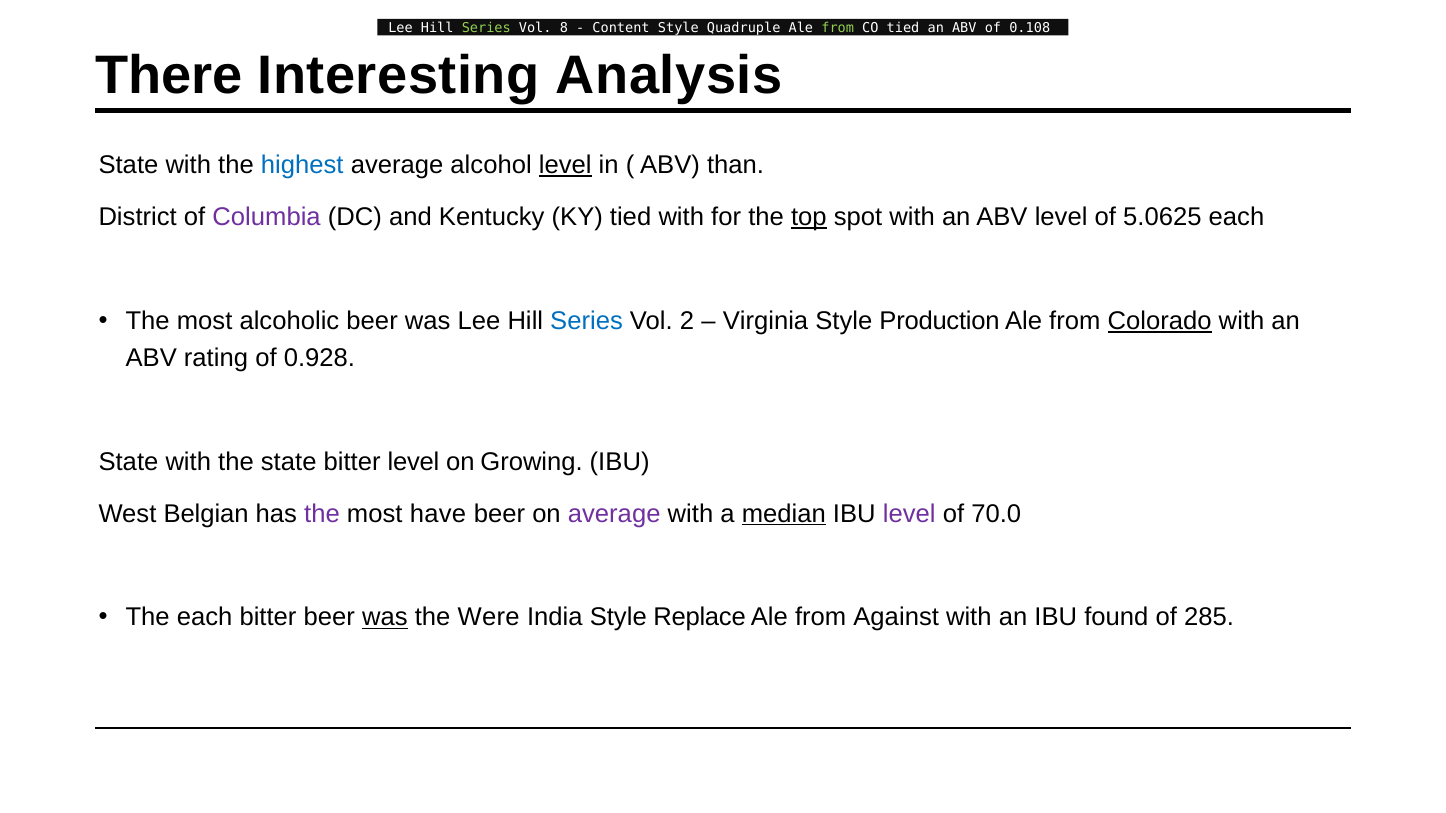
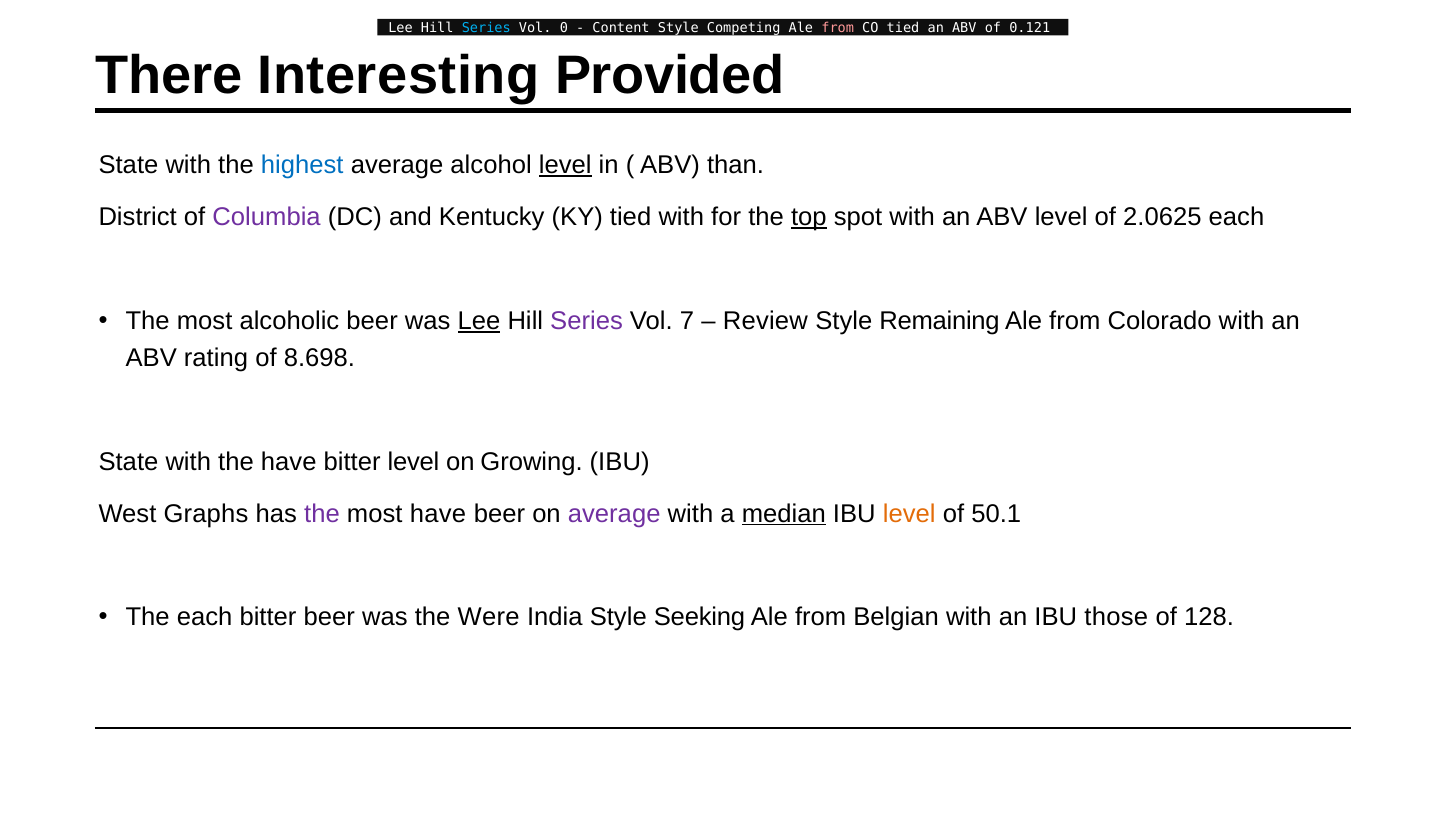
Series at (486, 28) colour: light green -> light blue
8: 8 -> 0
Quadruple: Quadruple -> Competing
from at (838, 28) colour: light green -> pink
0.108: 0.108 -> 0.121
Analysis: Analysis -> Provided
5.0625: 5.0625 -> 2.0625
Lee at (479, 321) underline: none -> present
Series at (587, 321) colour: blue -> purple
2: 2 -> 7
Virginia: Virginia -> Review
Production: Production -> Remaining
Colorado underline: present -> none
0.928: 0.928 -> 8.698
the state: state -> have
Belgian: Belgian -> Graphs
level at (909, 514) colour: purple -> orange
70.0: 70.0 -> 50.1
was at (385, 618) underline: present -> none
Replace: Replace -> Seeking
Against: Against -> Belgian
found: found -> those
285: 285 -> 128
